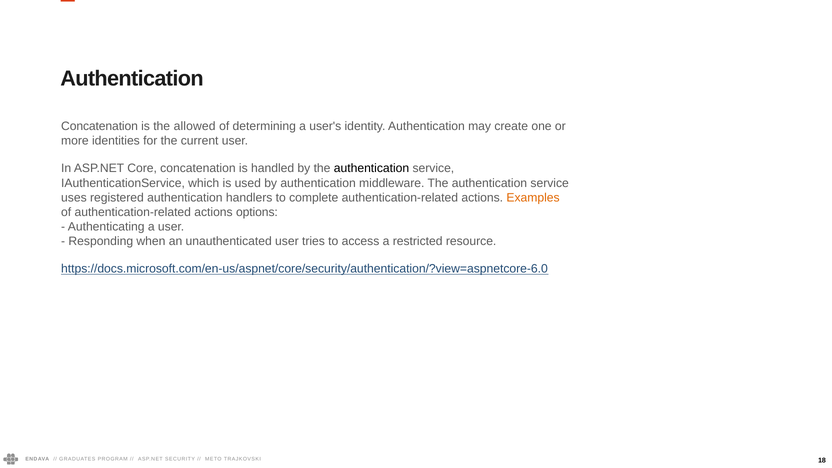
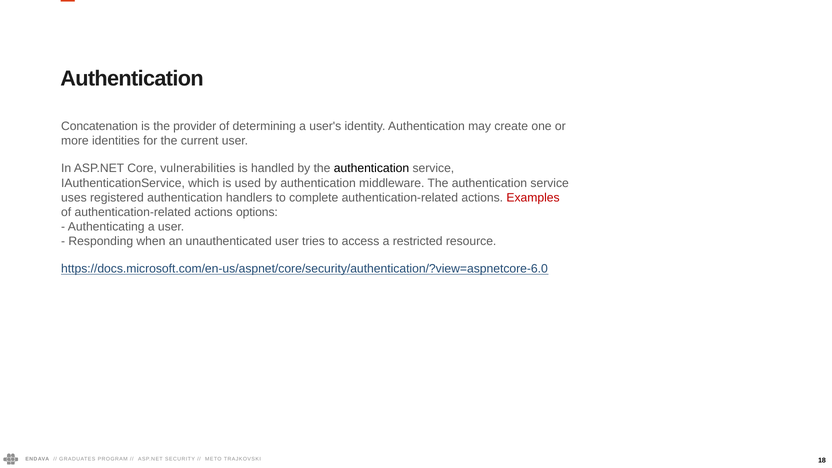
allowed: allowed -> provider
Core concatenation: concatenation -> vulnerabilities
Examples colour: orange -> red
